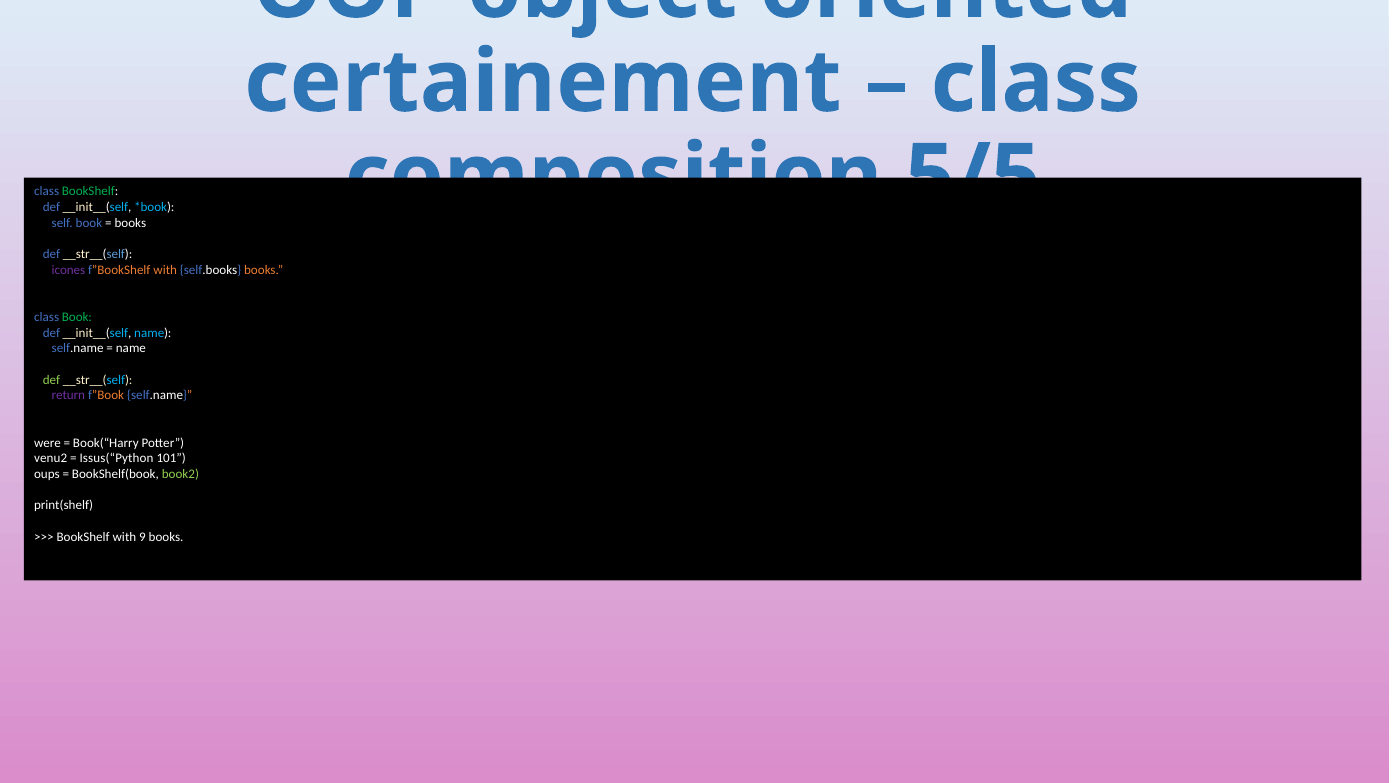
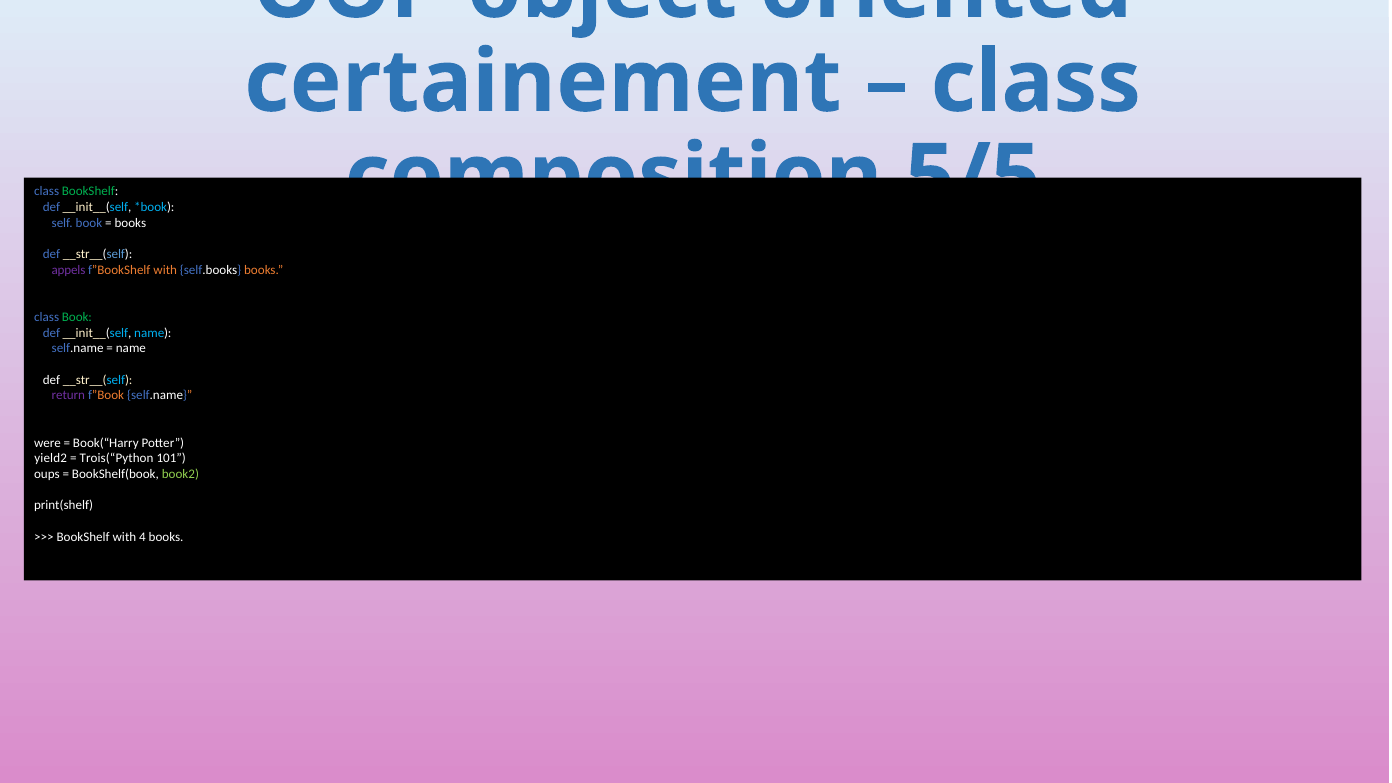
icones: icones -> appels
def at (52, 380) colour: light green -> white
venu2: venu2 -> yield2
Issus(“Python: Issus(“Python -> Trois(“Python
9: 9 -> 4
